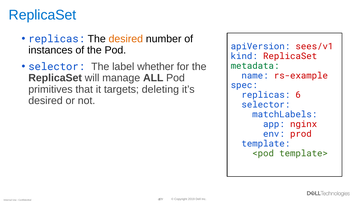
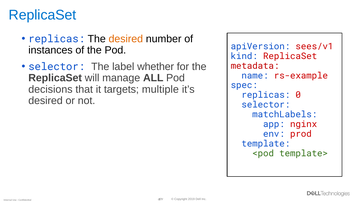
metadata colour: green -> red
primitives: primitives -> decisions
deleting: deleting -> multiple
6: 6 -> 0
